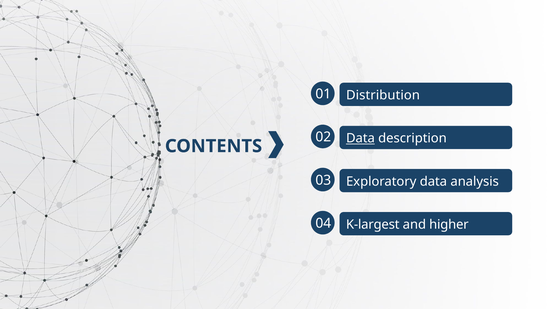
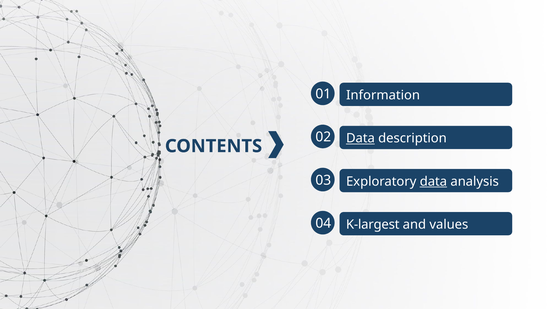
Distribution: Distribution -> Information
data at (433, 182) underline: none -> present
higher: higher -> values
